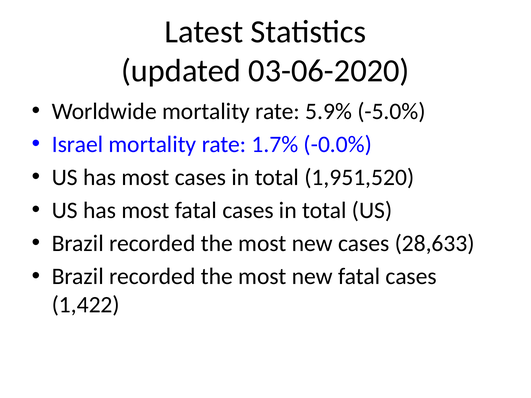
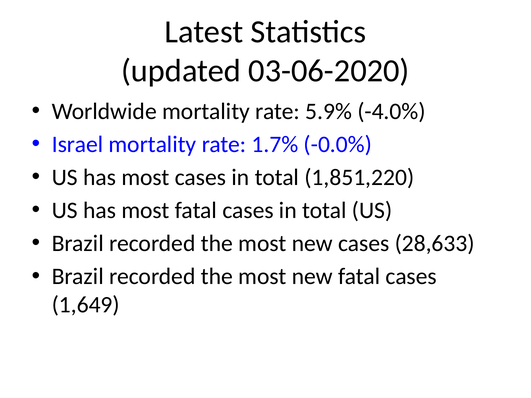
-5.0%: -5.0% -> -4.0%
1,951,520: 1,951,520 -> 1,851,220
1,422: 1,422 -> 1,649
